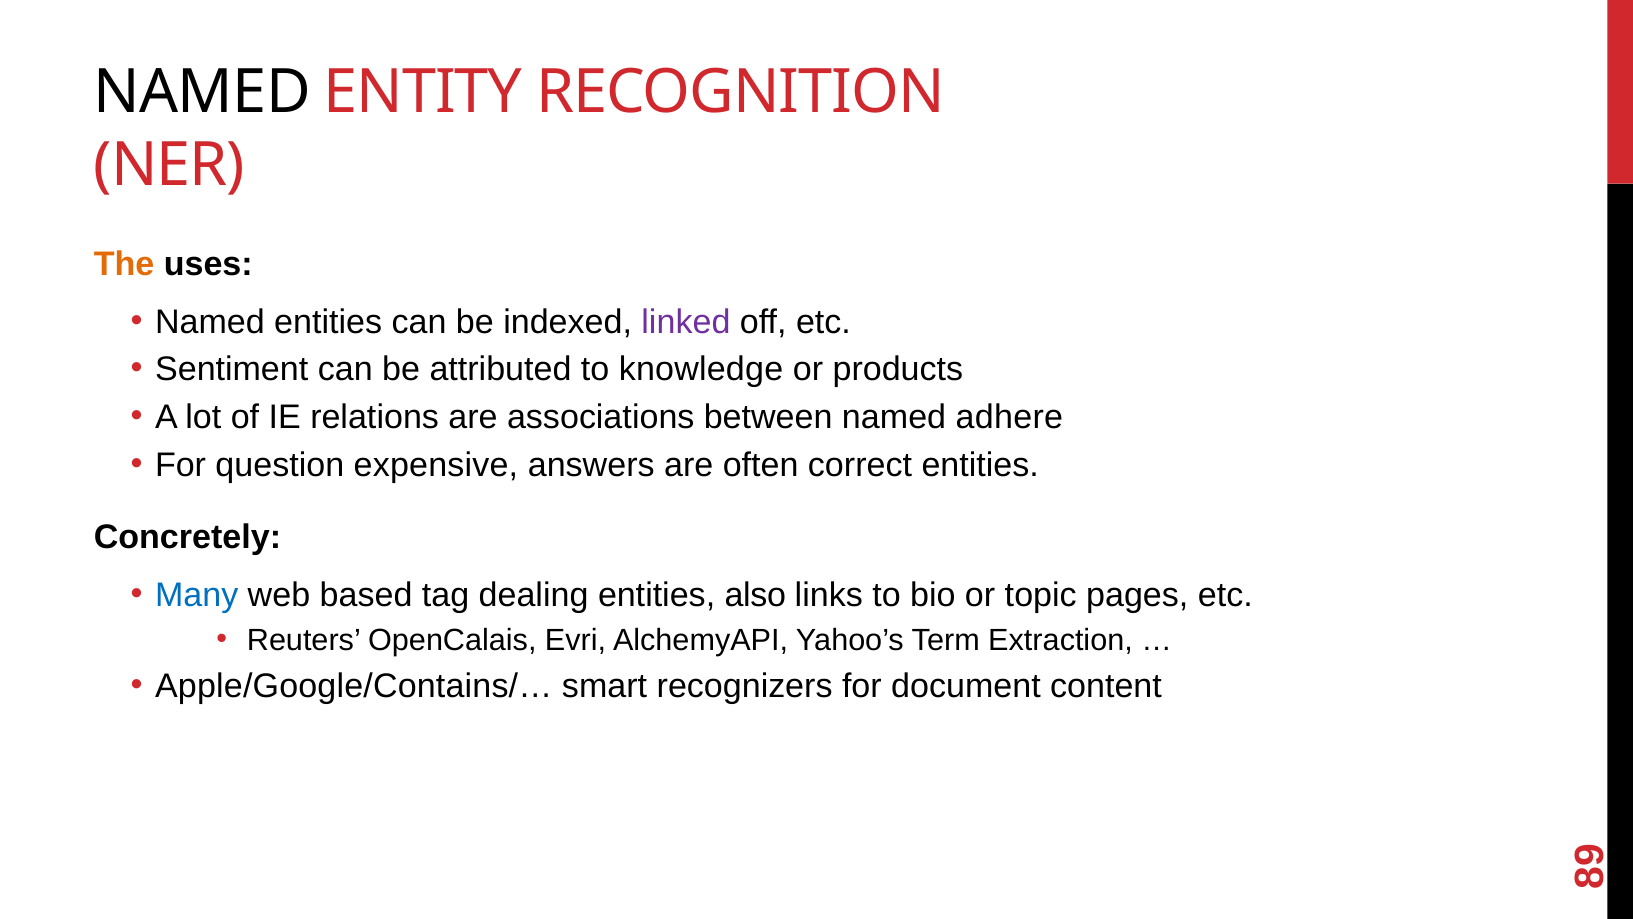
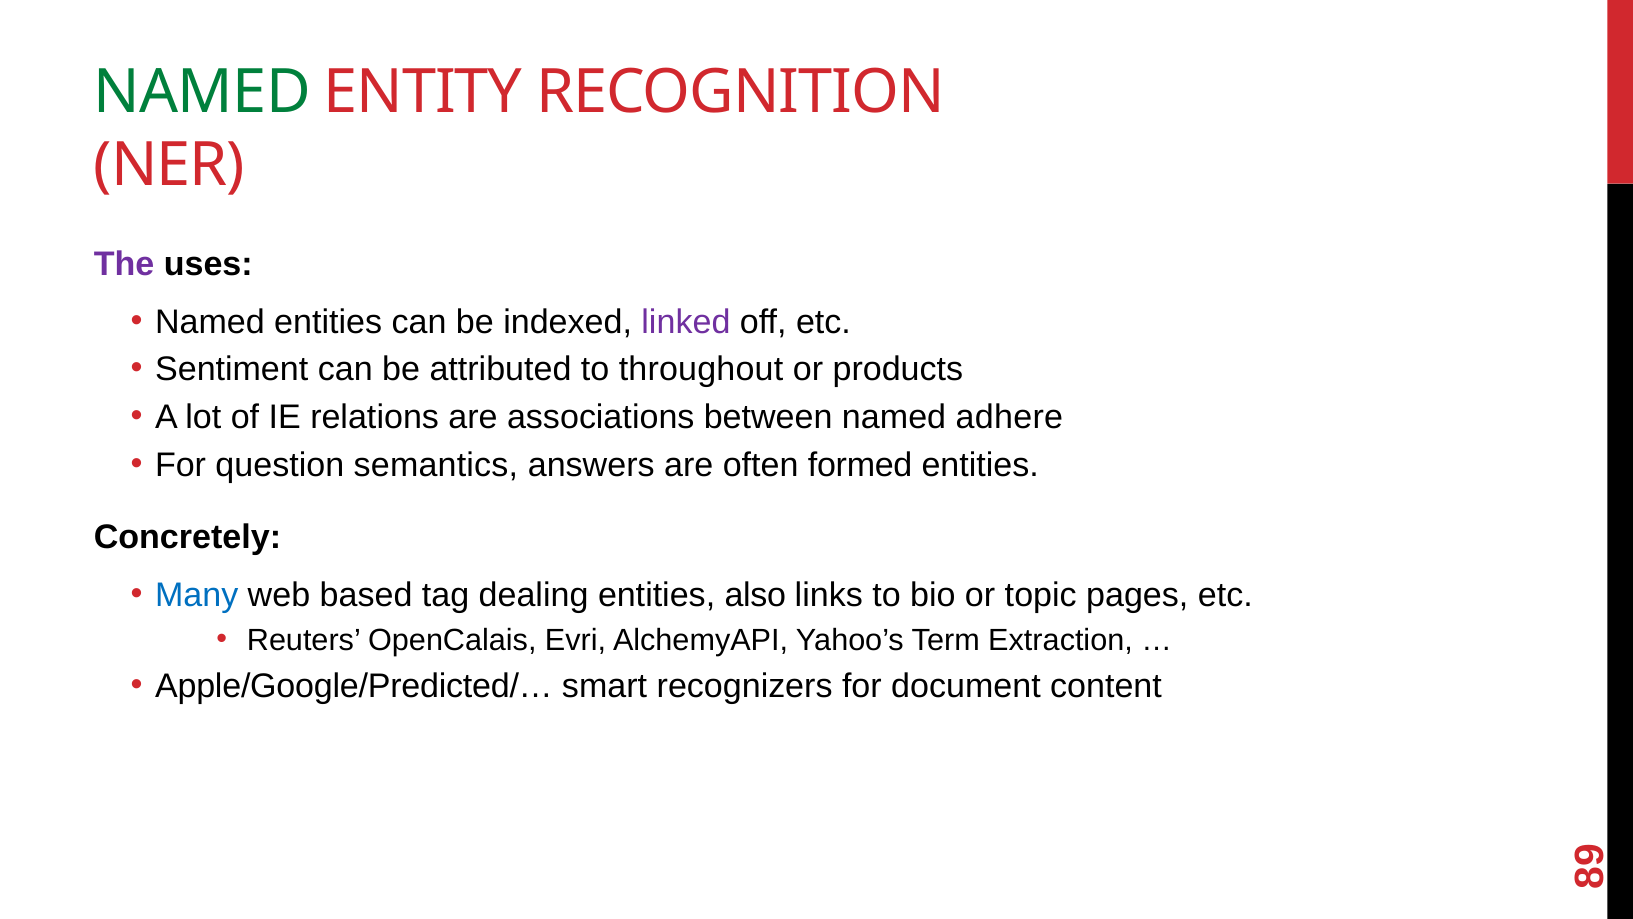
NAMED at (202, 92) colour: black -> green
The colour: orange -> purple
knowledge: knowledge -> throughout
expensive: expensive -> semantics
correct: correct -> formed
Apple/Google/Contains/…: Apple/Google/Contains/… -> Apple/Google/Predicted/…
